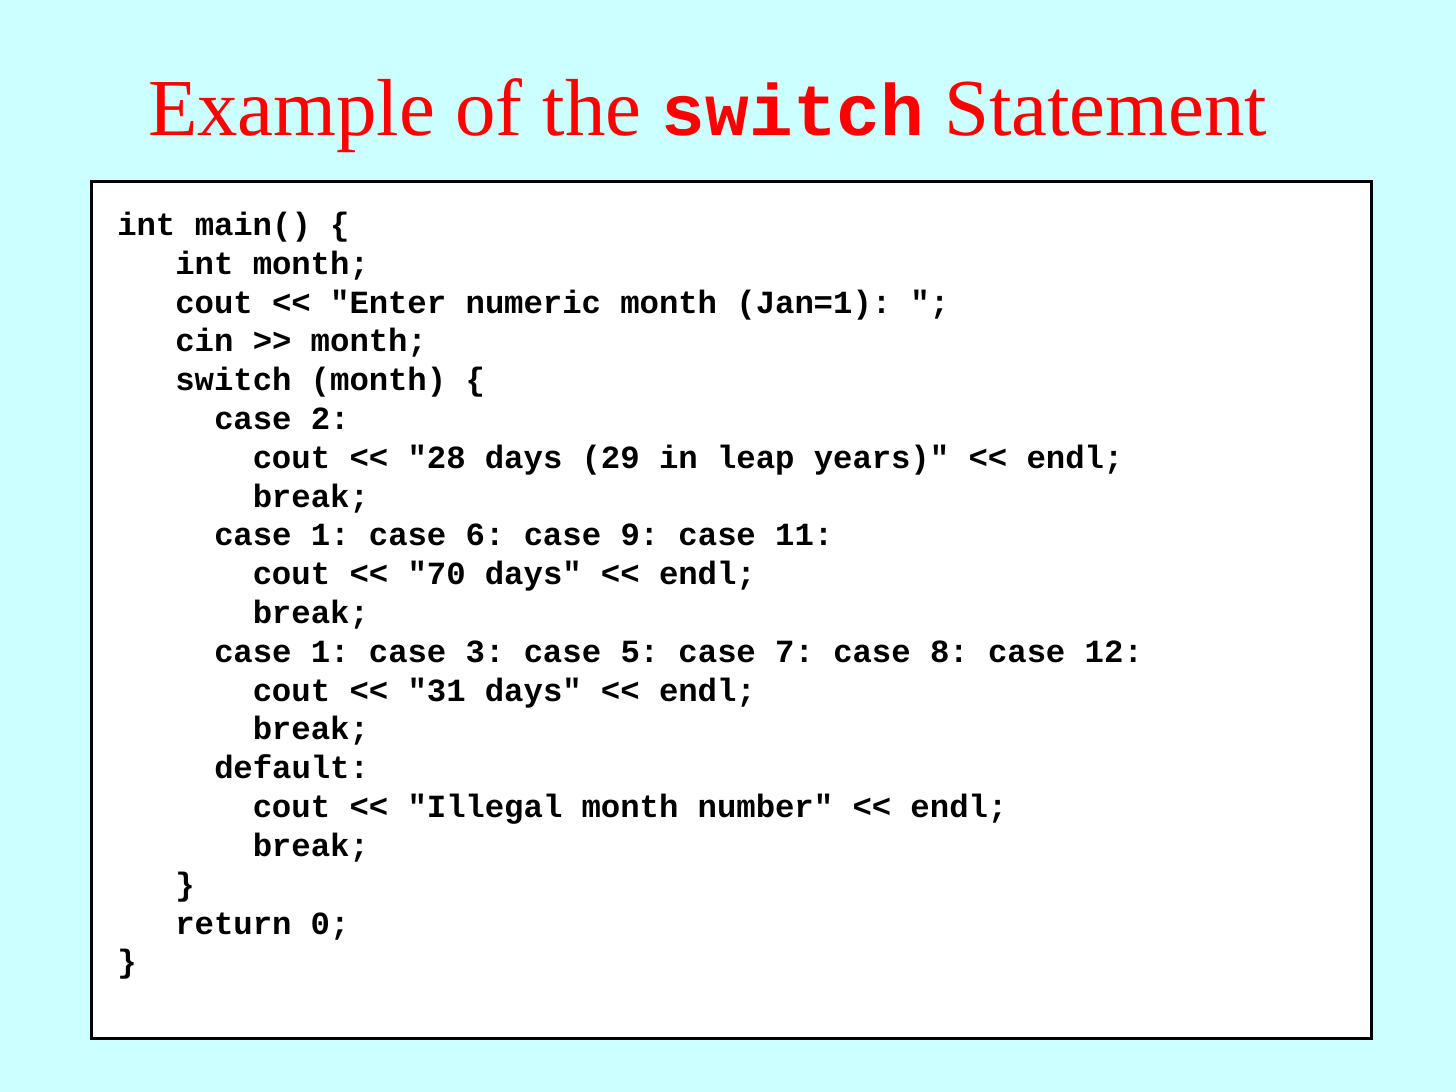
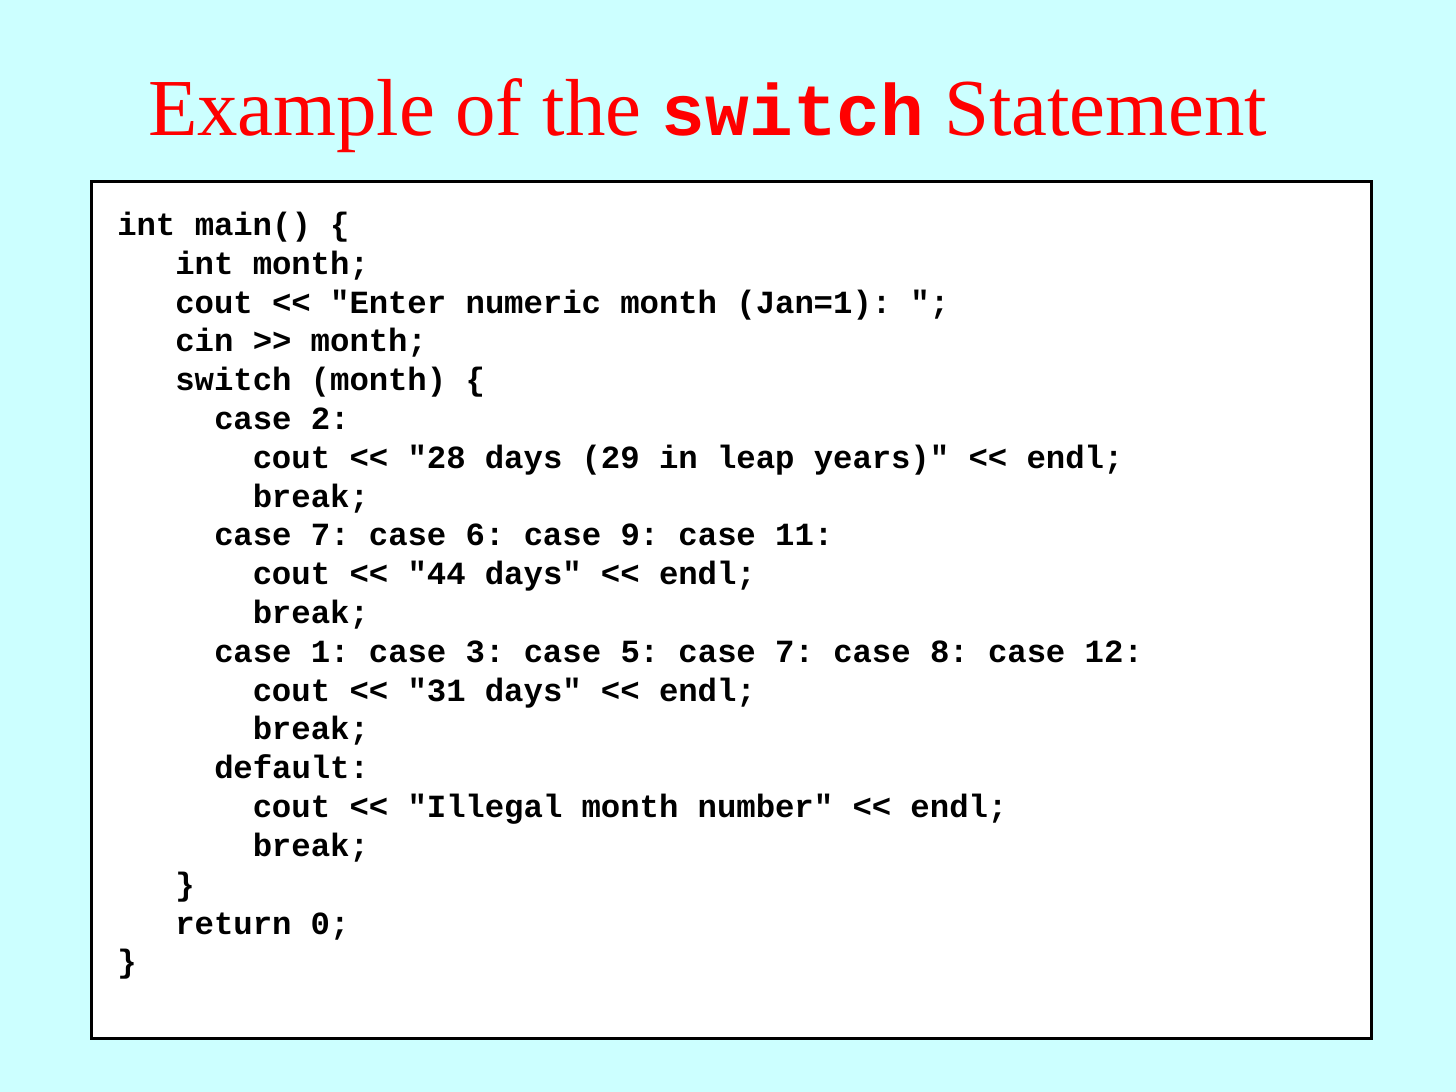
1 at (330, 535): 1 -> 7
70: 70 -> 44
